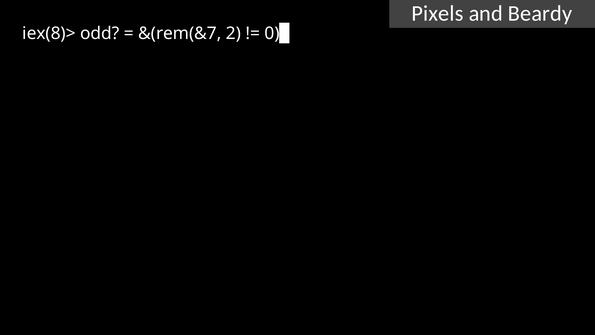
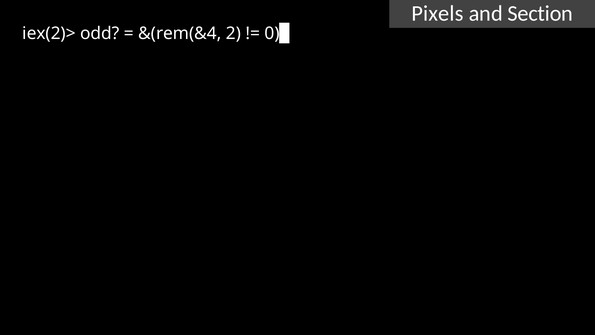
Beardy: Beardy -> Section
iex(8)>: iex(8)> -> iex(2)>
&(rem(&7: &(rem(&7 -> &(rem(&4
